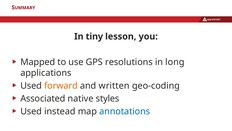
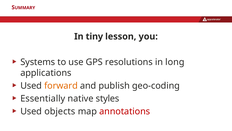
Mapped: Mapped -> Systems
written: written -> publish
Associated: Associated -> Essentially
instead: instead -> objects
annotations colour: blue -> red
